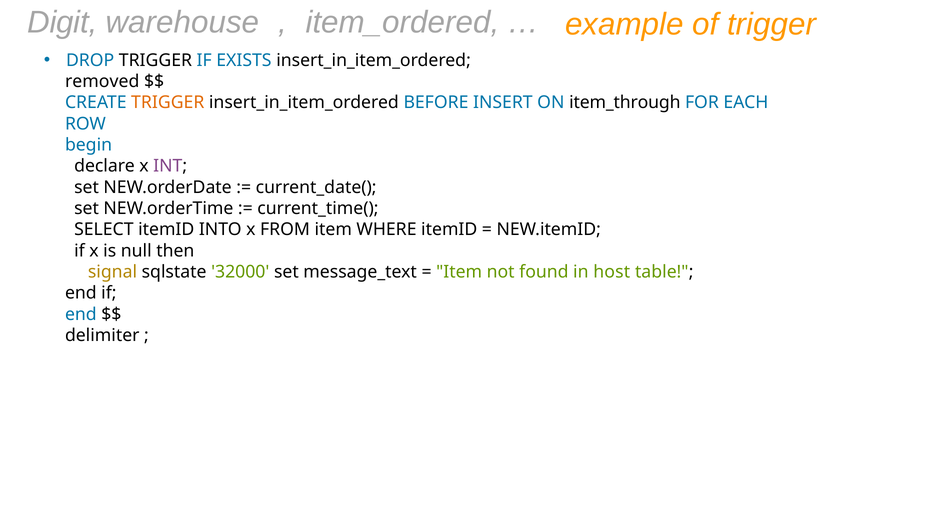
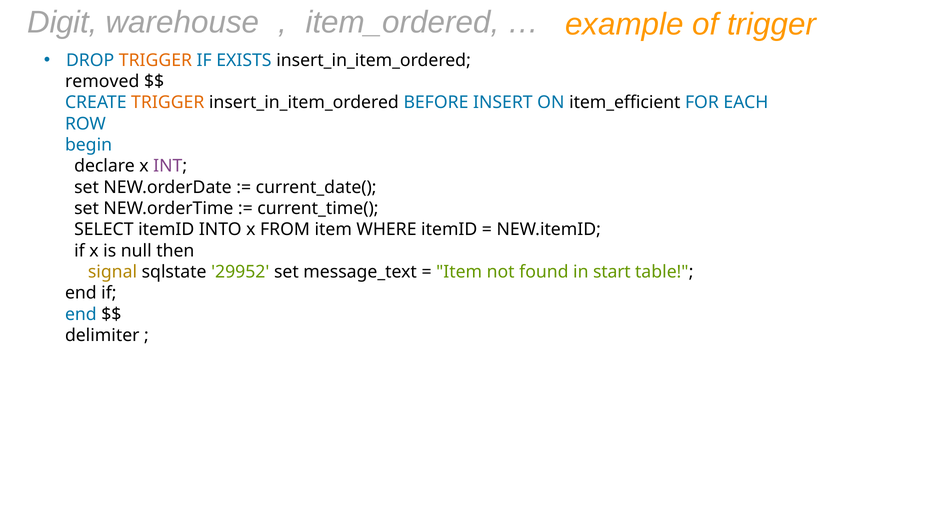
TRIGGER at (155, 60) colour: black -> orange
item_through: item_through -> item_efficient
32000: 32000 -> 29952
host: host -> start
